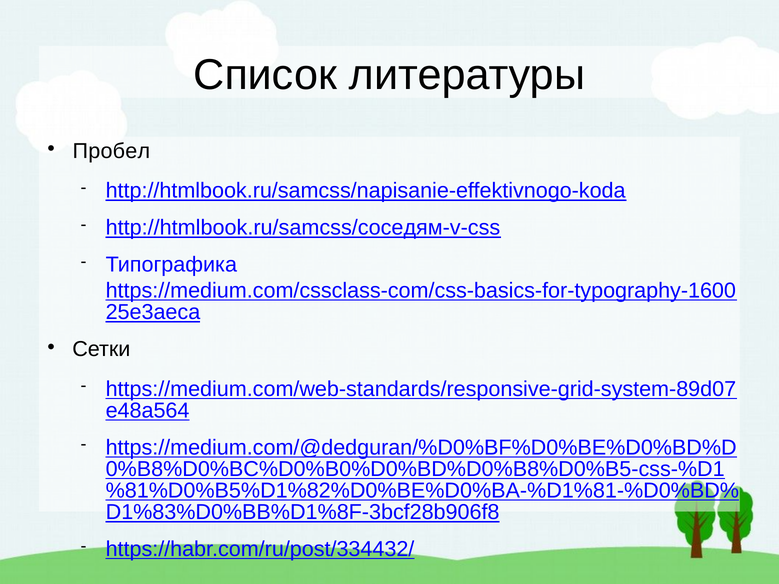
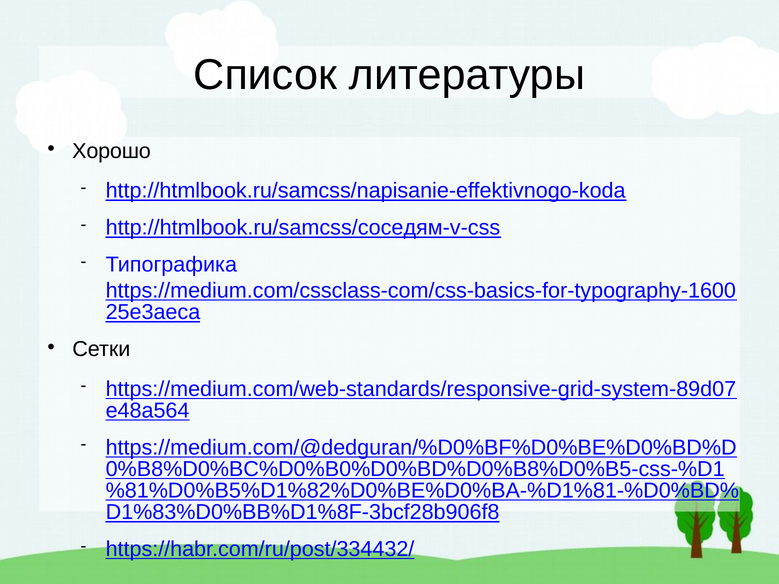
Пробел: Пробел -> Хорошо
